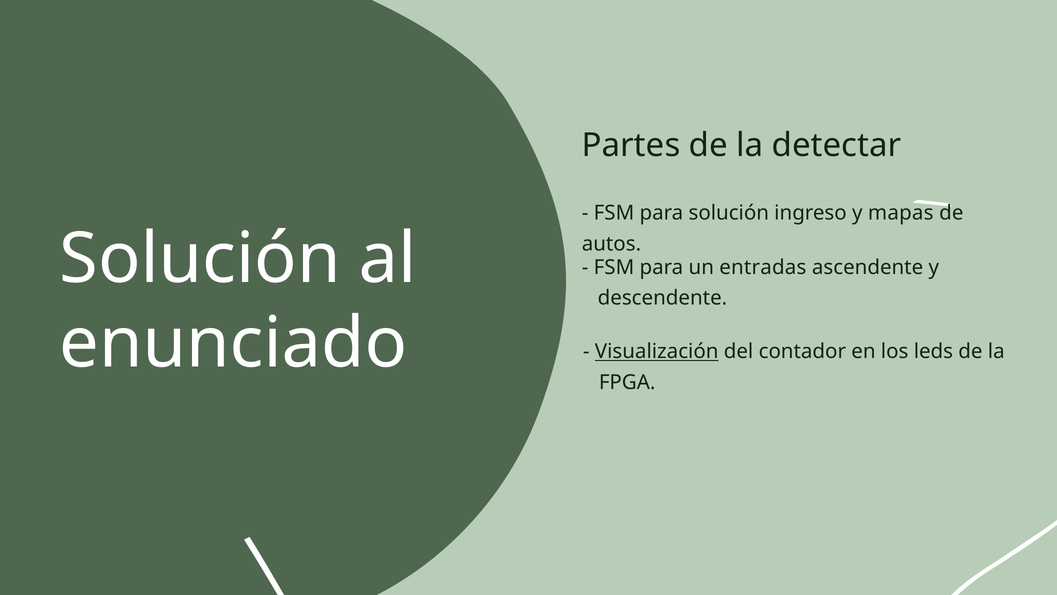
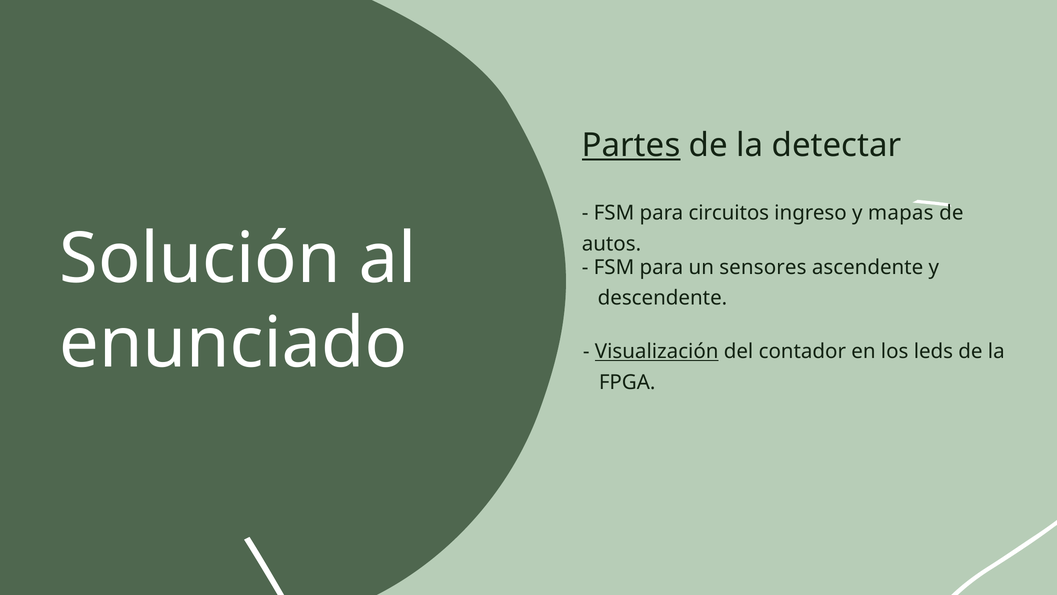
Partes underline: none -> present
para solución: solución -> circuitos
entradas: entradas -> sensores
